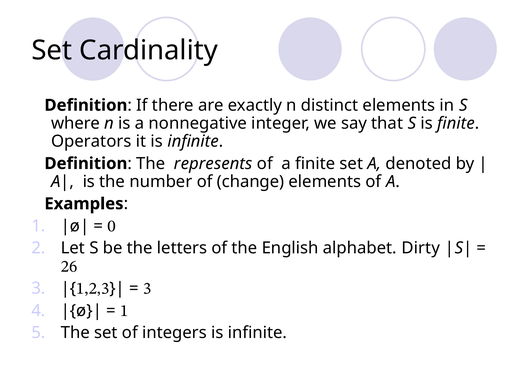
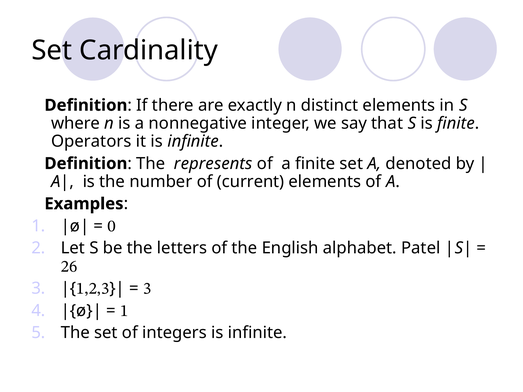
change: change -> current
Dirty: Dirty -> Patel
